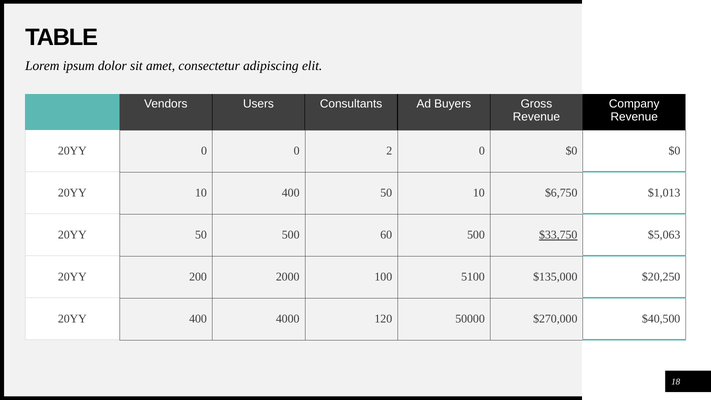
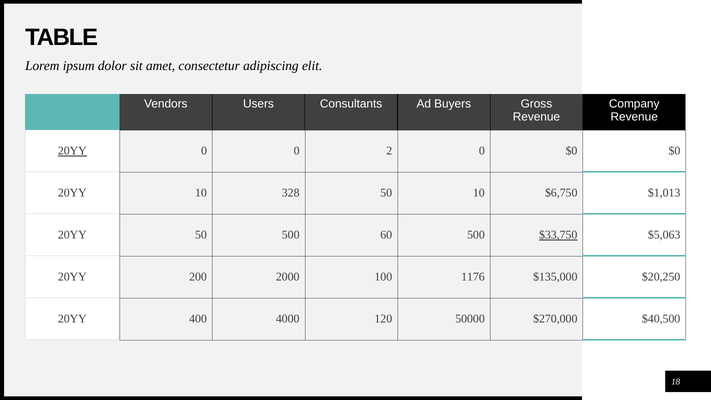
20YY at (72, 151) underline: none -> present
10 400: 400 -> 328
5100: 5100 -> 1176
